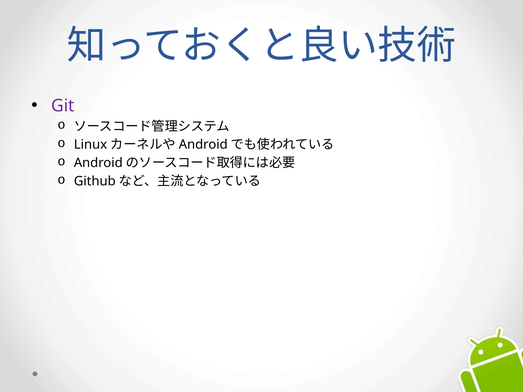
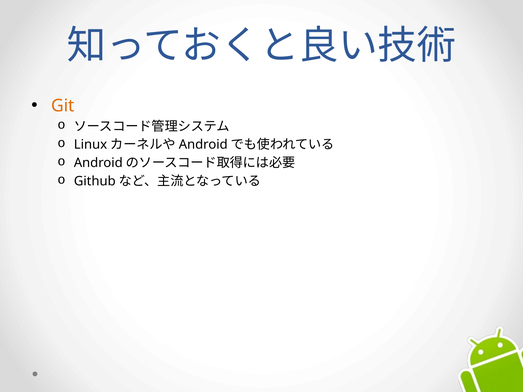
Git colour: purple -> orange
